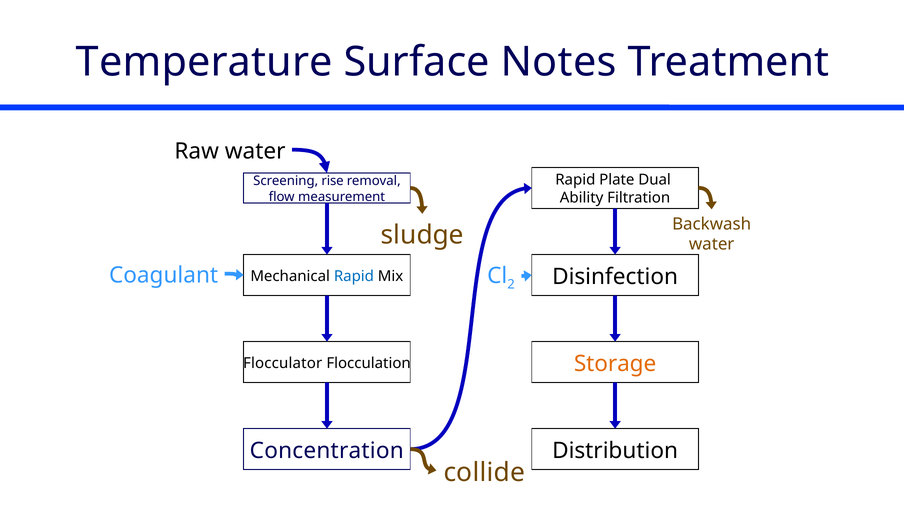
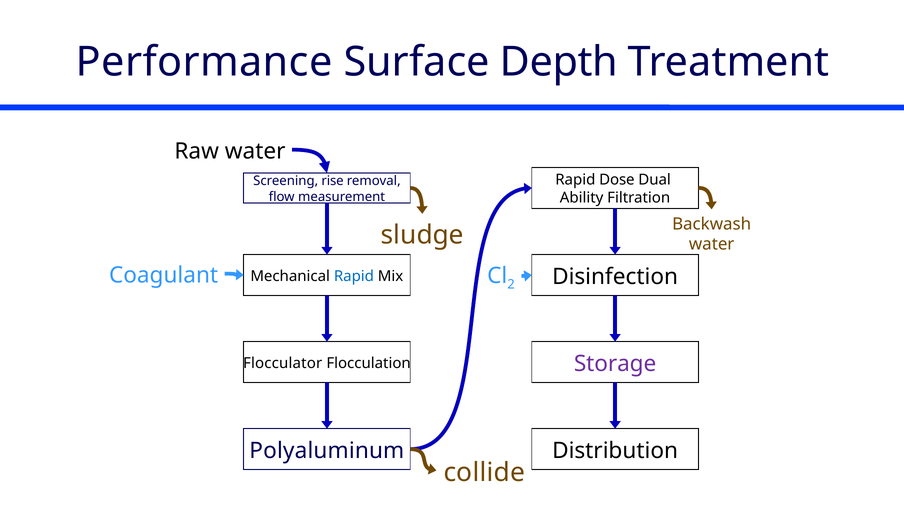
Temperature: Temperature -> Performance
Notes: Notes -> Depth
Plate: Plate -> Dose
Storage colour: orange -> purple
Concentration: Concentration -> Polyaluminum
